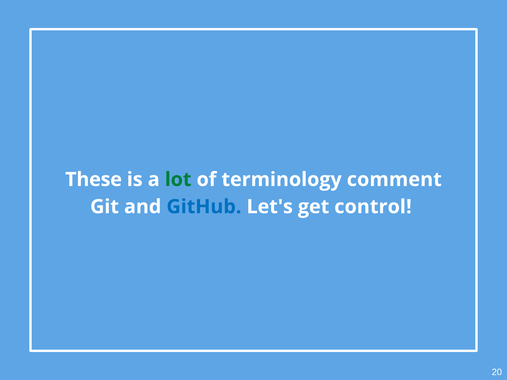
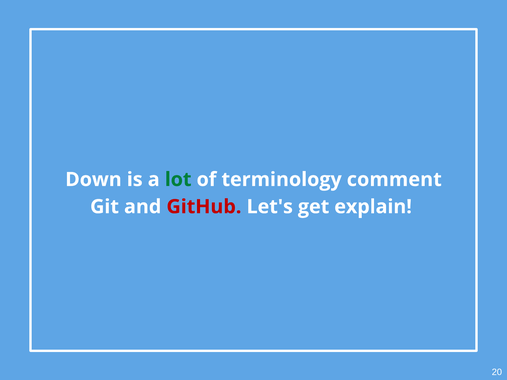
These: These -> Down
GitHub colour: blue -> red
control: control -> explain
